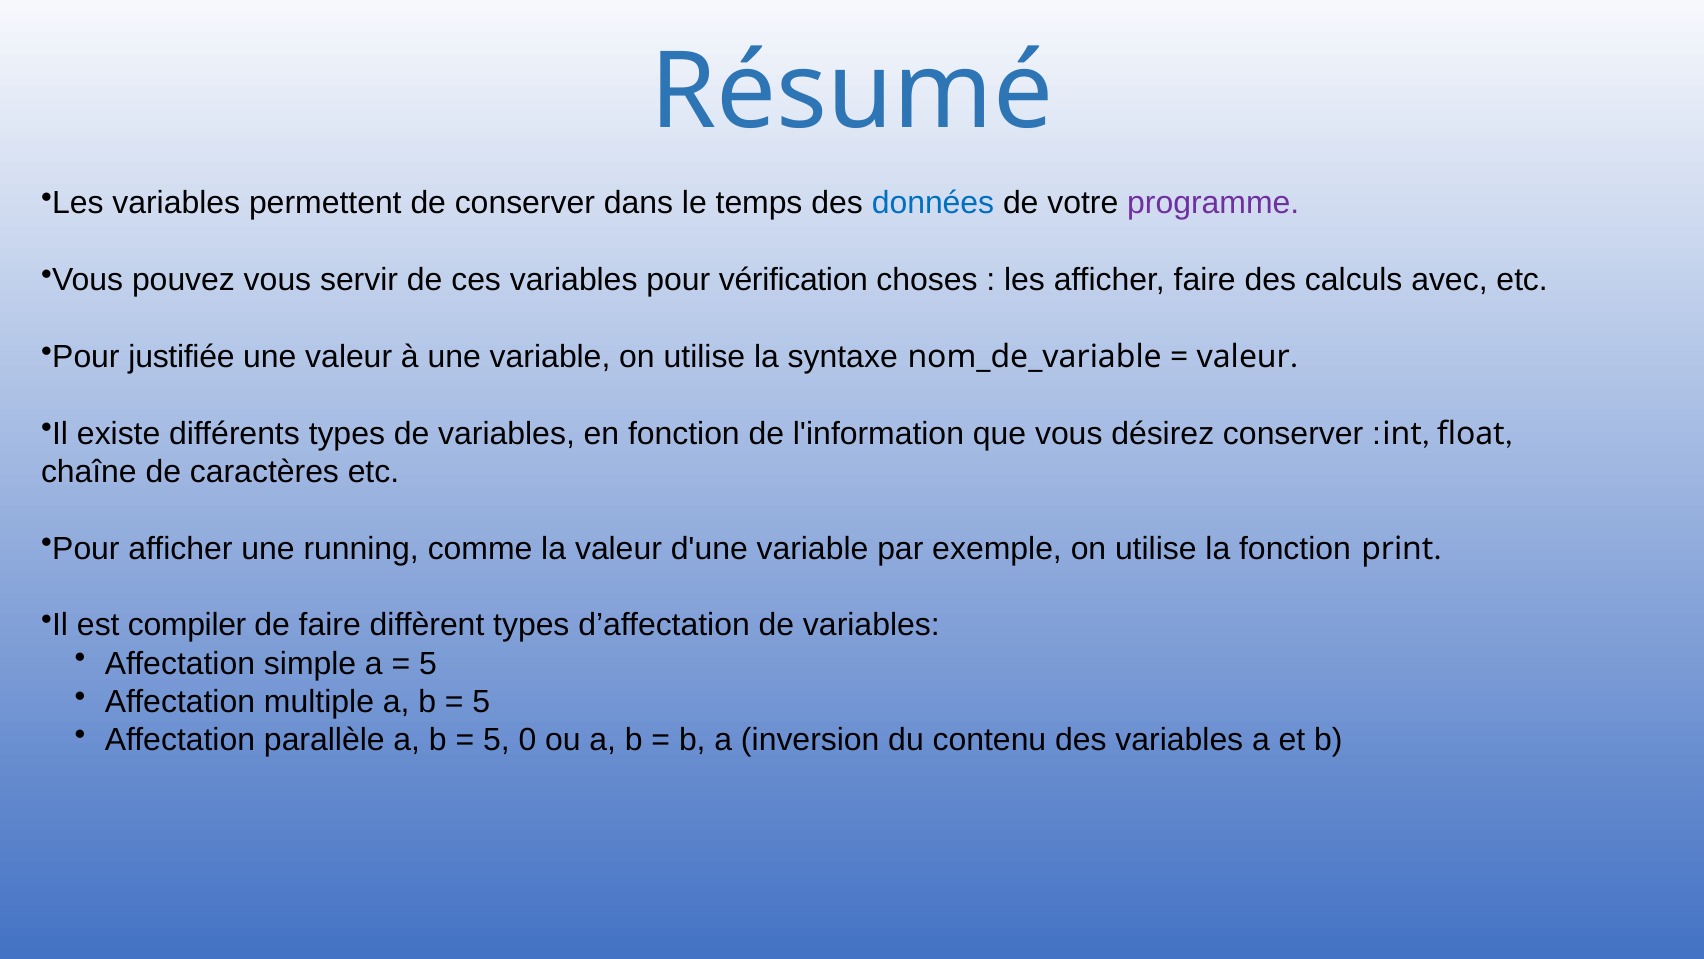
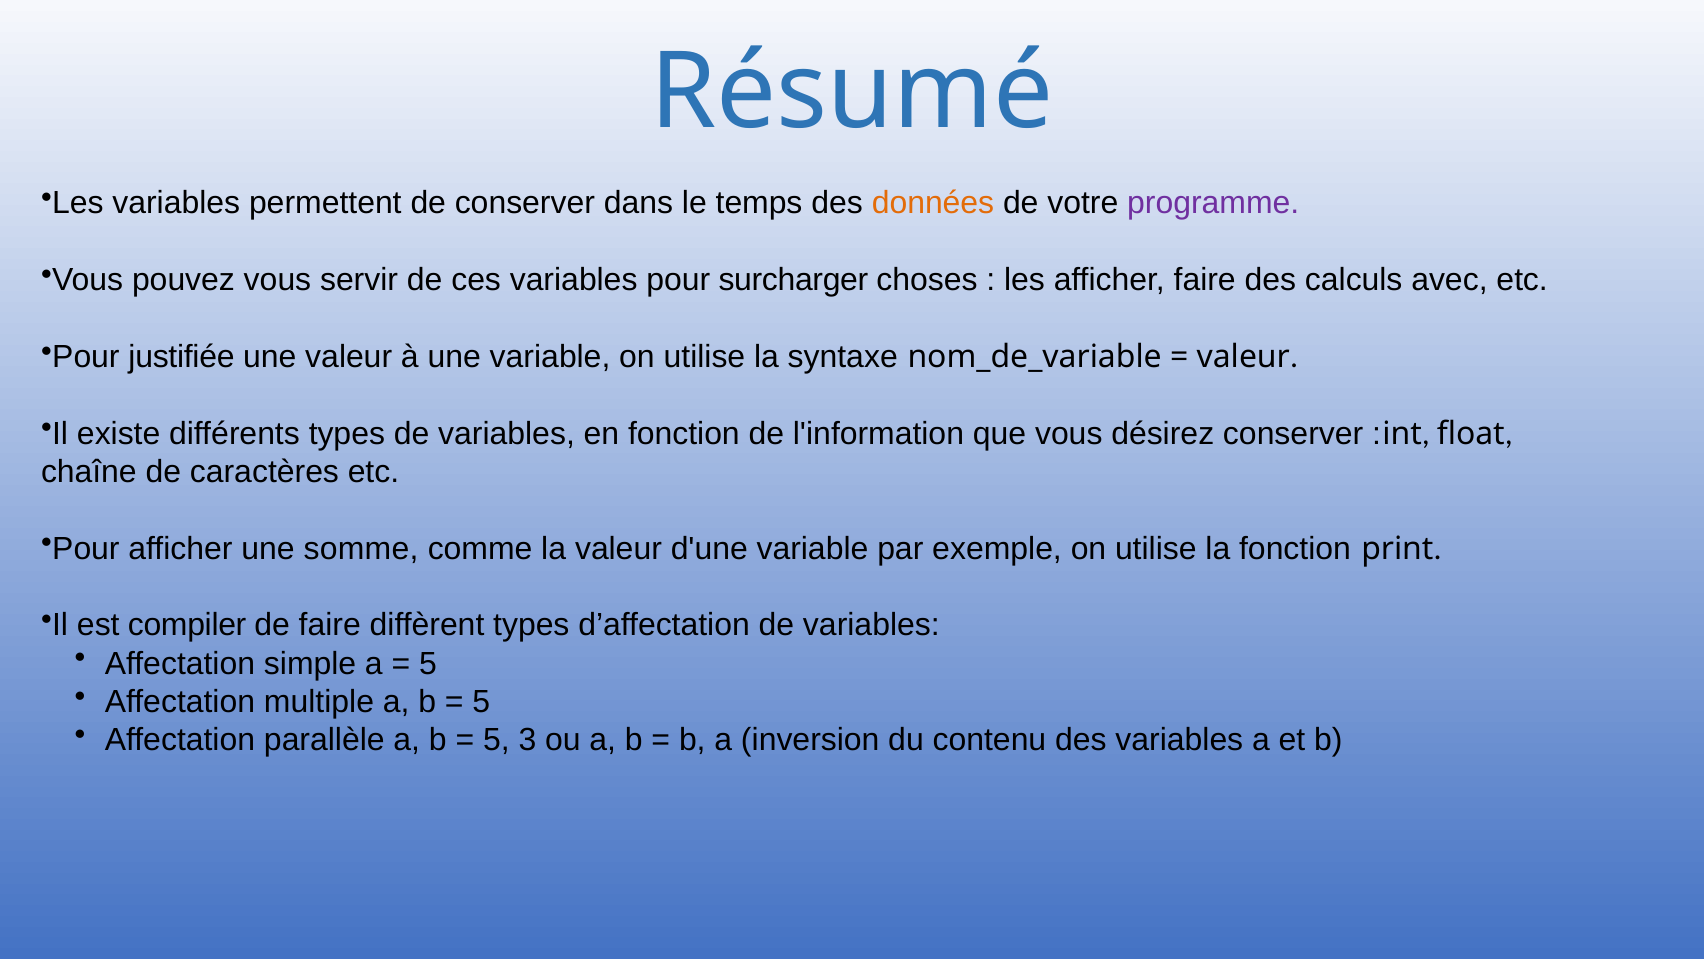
données colour: blue -> orange
vérification: vérification -> surcharger
running: running -> somme
0: 0 -> 3
